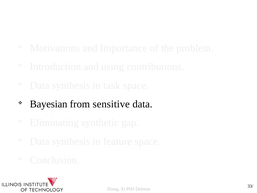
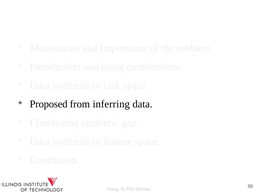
Bayesian: Bayesian -> Proposed
sensitive: sensitive -> inferring
